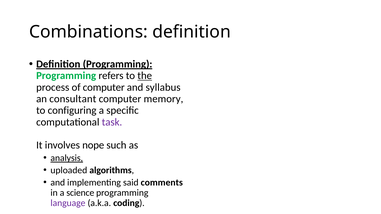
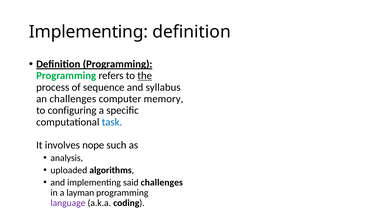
Combinations at (88, 32): Combinations -> Implementing
of computer: computer -> sequence
an consultant: consultant -> challenges
task colour: purple -> blue
analysis underline: present -> none
said comments: comments -> challenges
science: science -> layman
